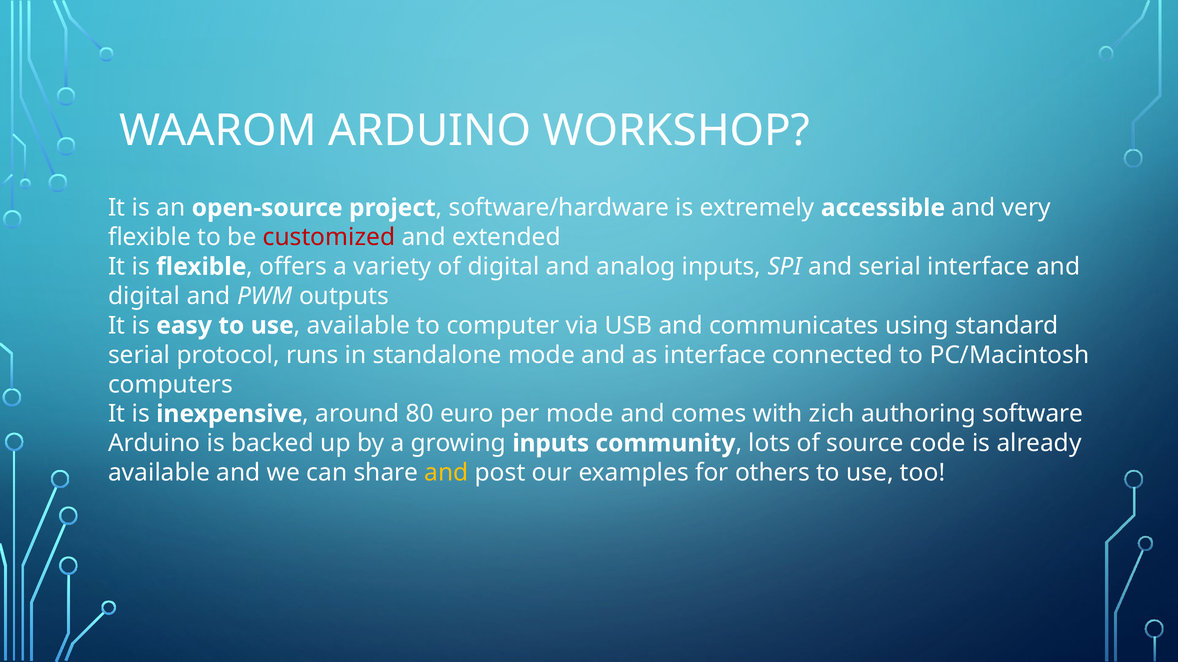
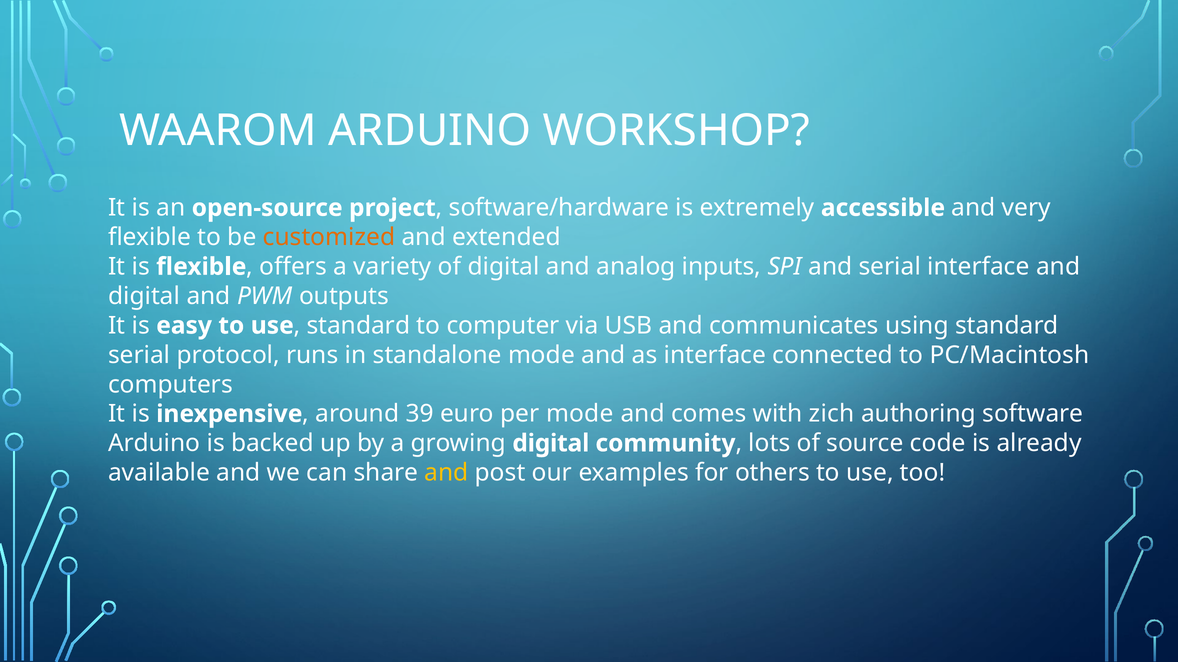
customized colour: red -> orange
available at (358, 326): available -> standard
80: 80 -> 39
growing inputs: inputs -> digital
